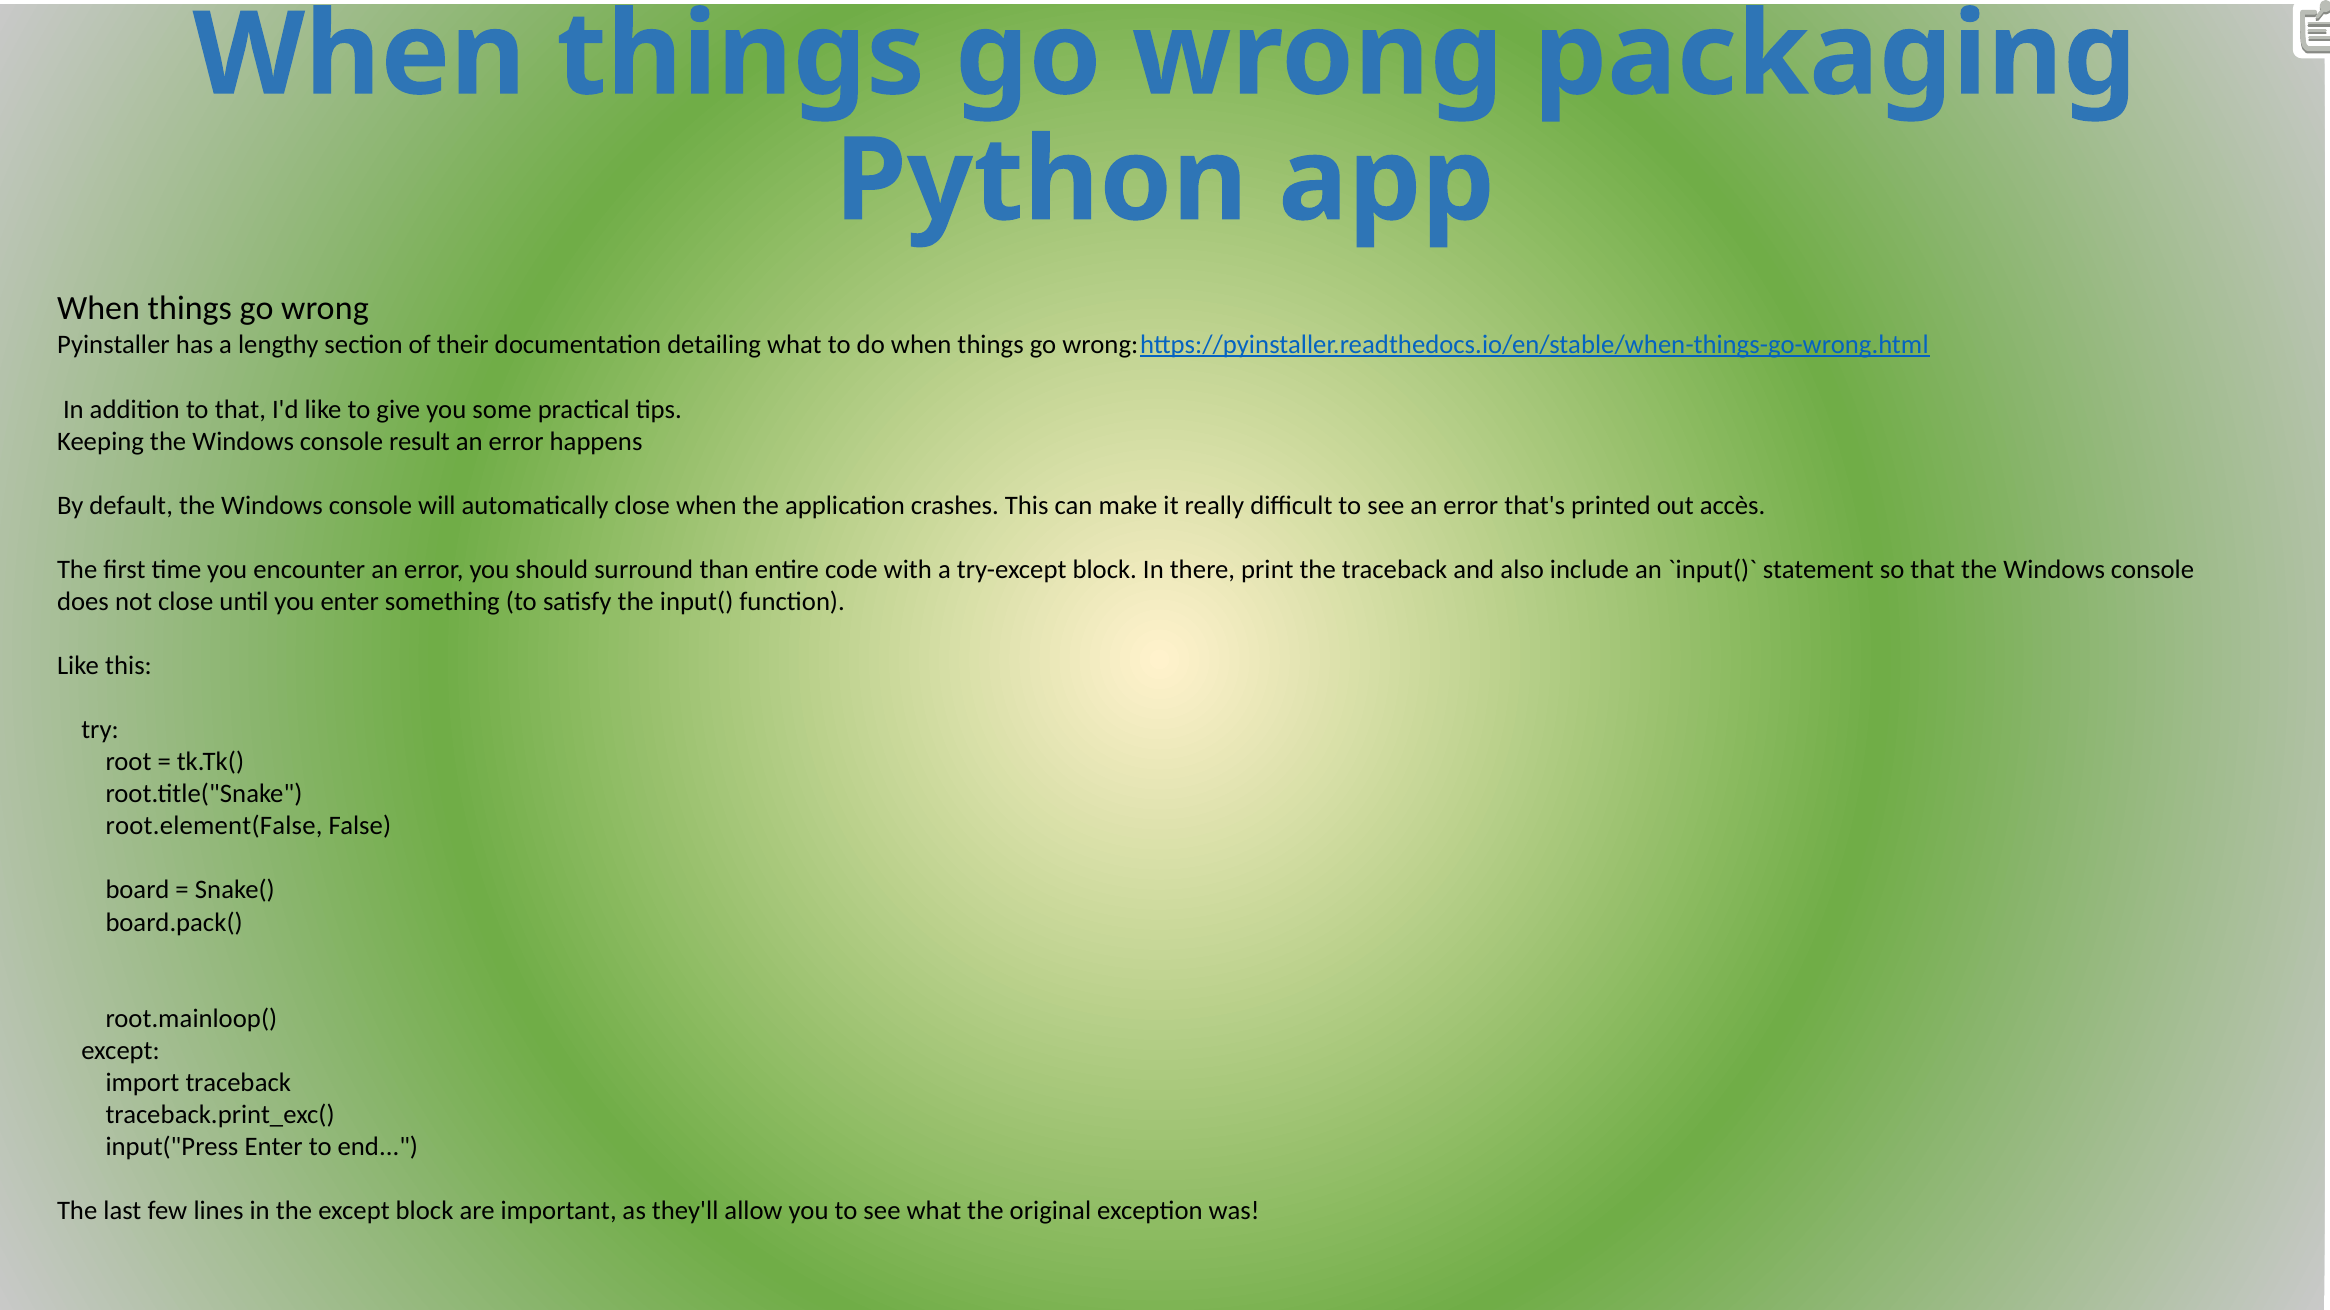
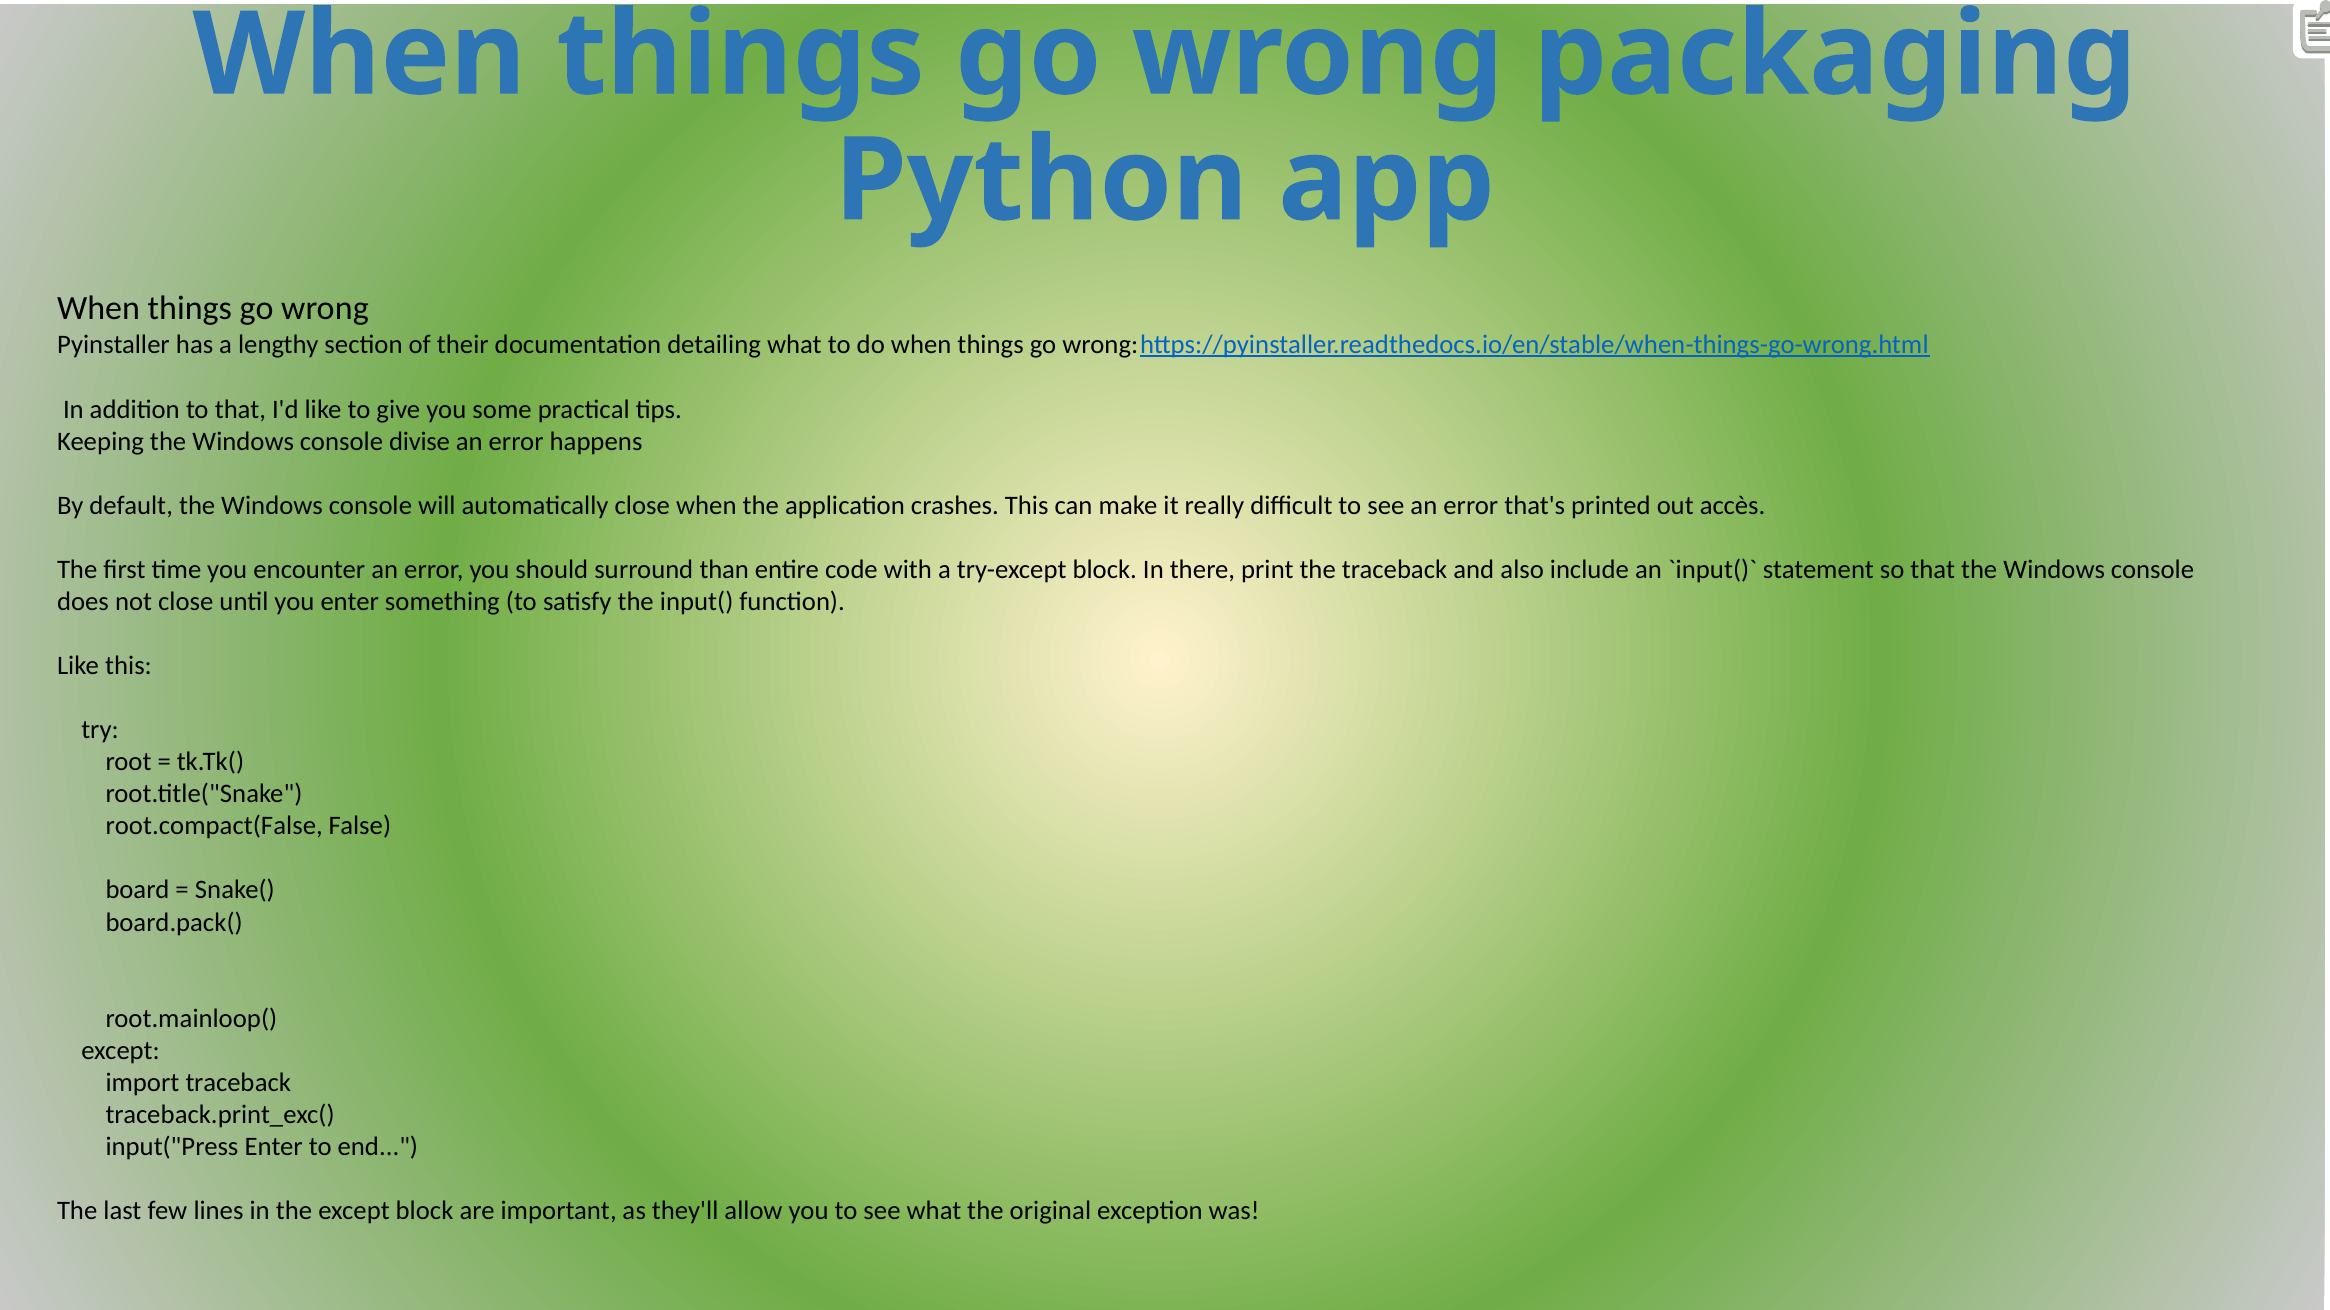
result: result -> divise
root.element(False: root.element(False -> root.compact(False
